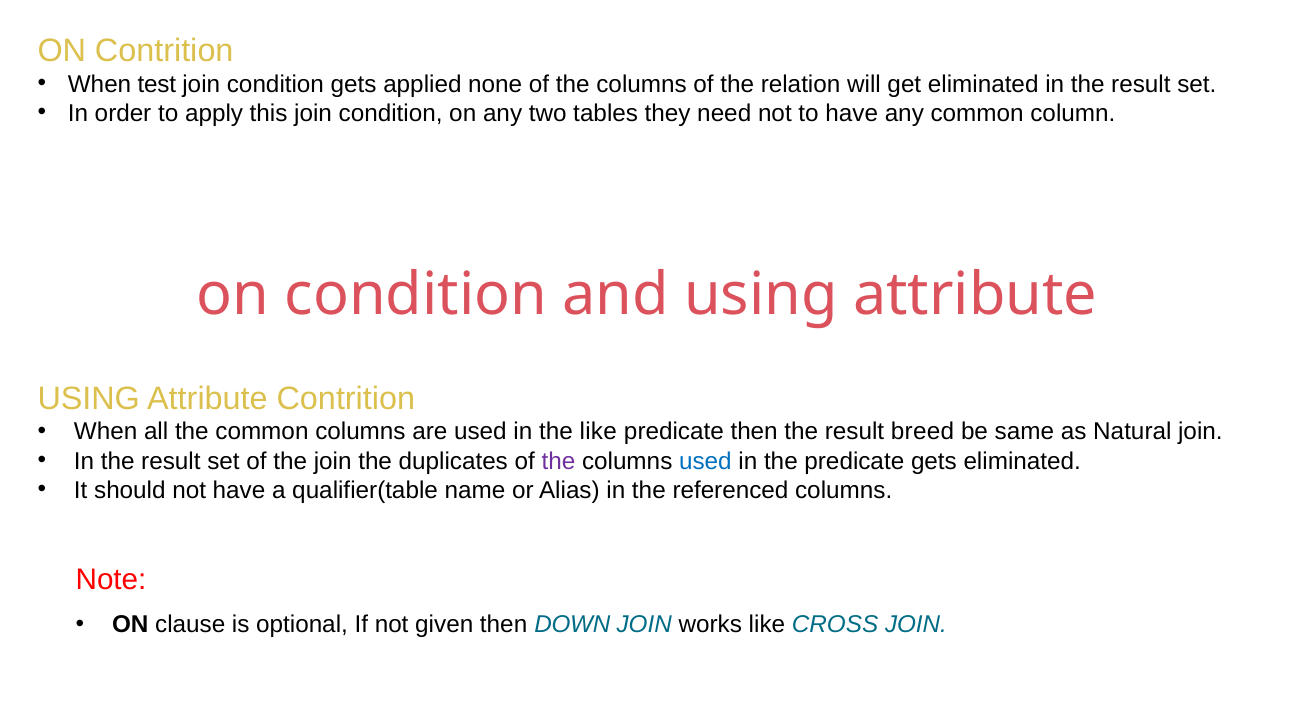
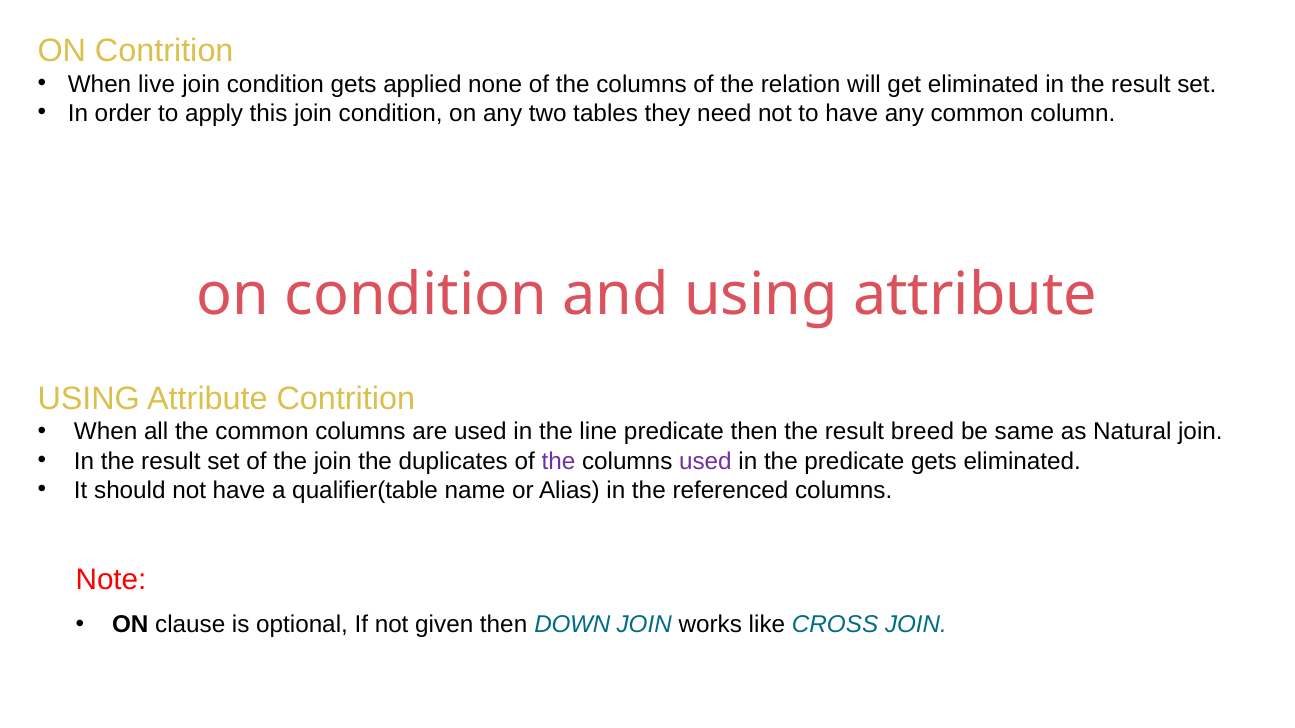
test: test -> live
the like: like -> line
used at (705, 461) colour: blue -> purple
